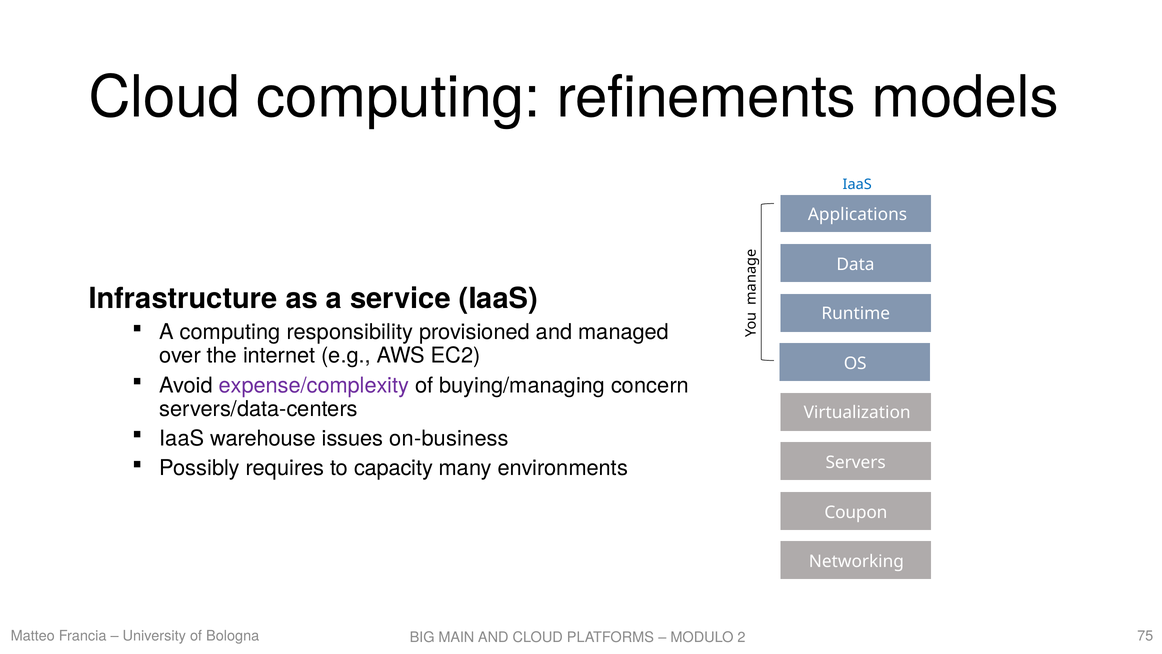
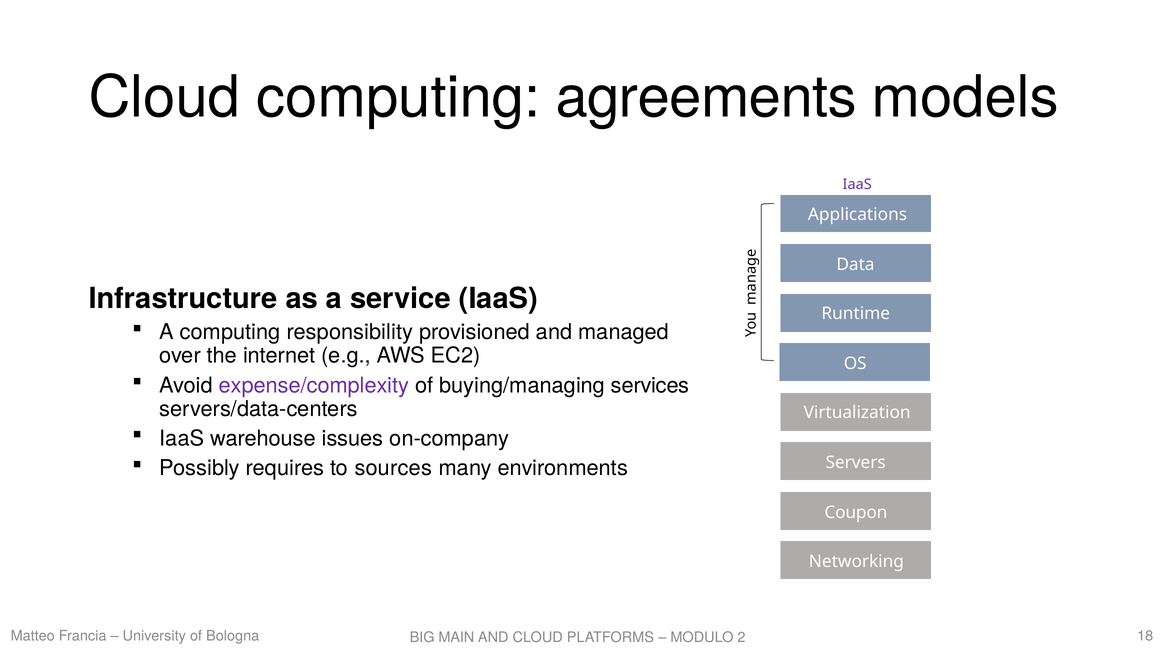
refinements: refinements -> agreements
IaaS at (857, 184) colour: blue -> purple
concern: concern -> services
on-business: on-business -> on-company
capacity: capacity -> sources
75: 75 -> 18
